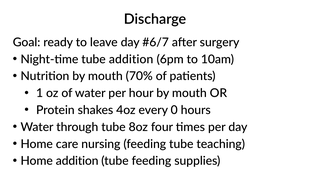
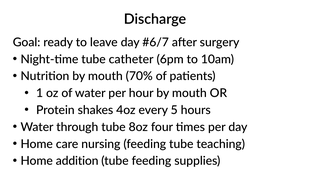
tube addition: addition -> catheter
0: 0 -> 5
